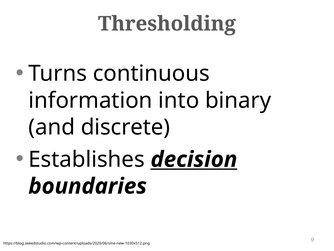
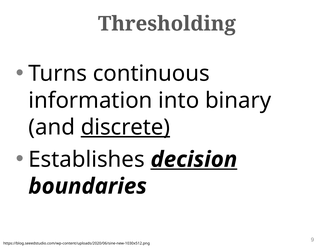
discrete underline: none -> present
